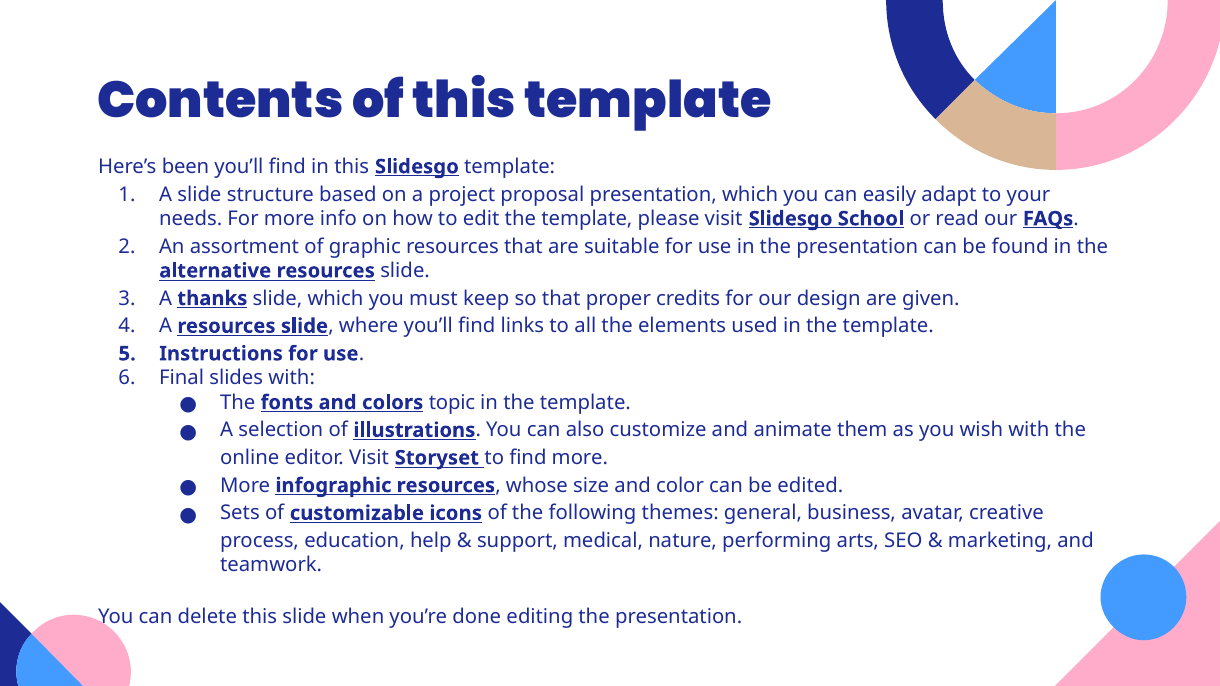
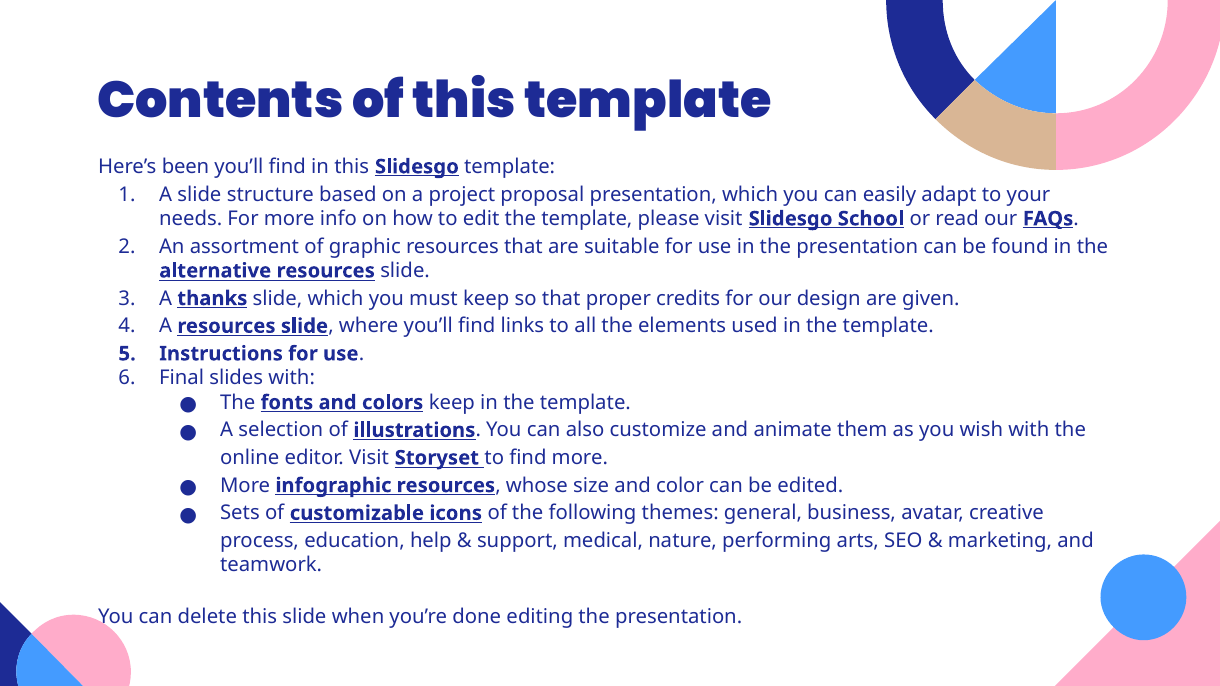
colors topic: topic -> keep
